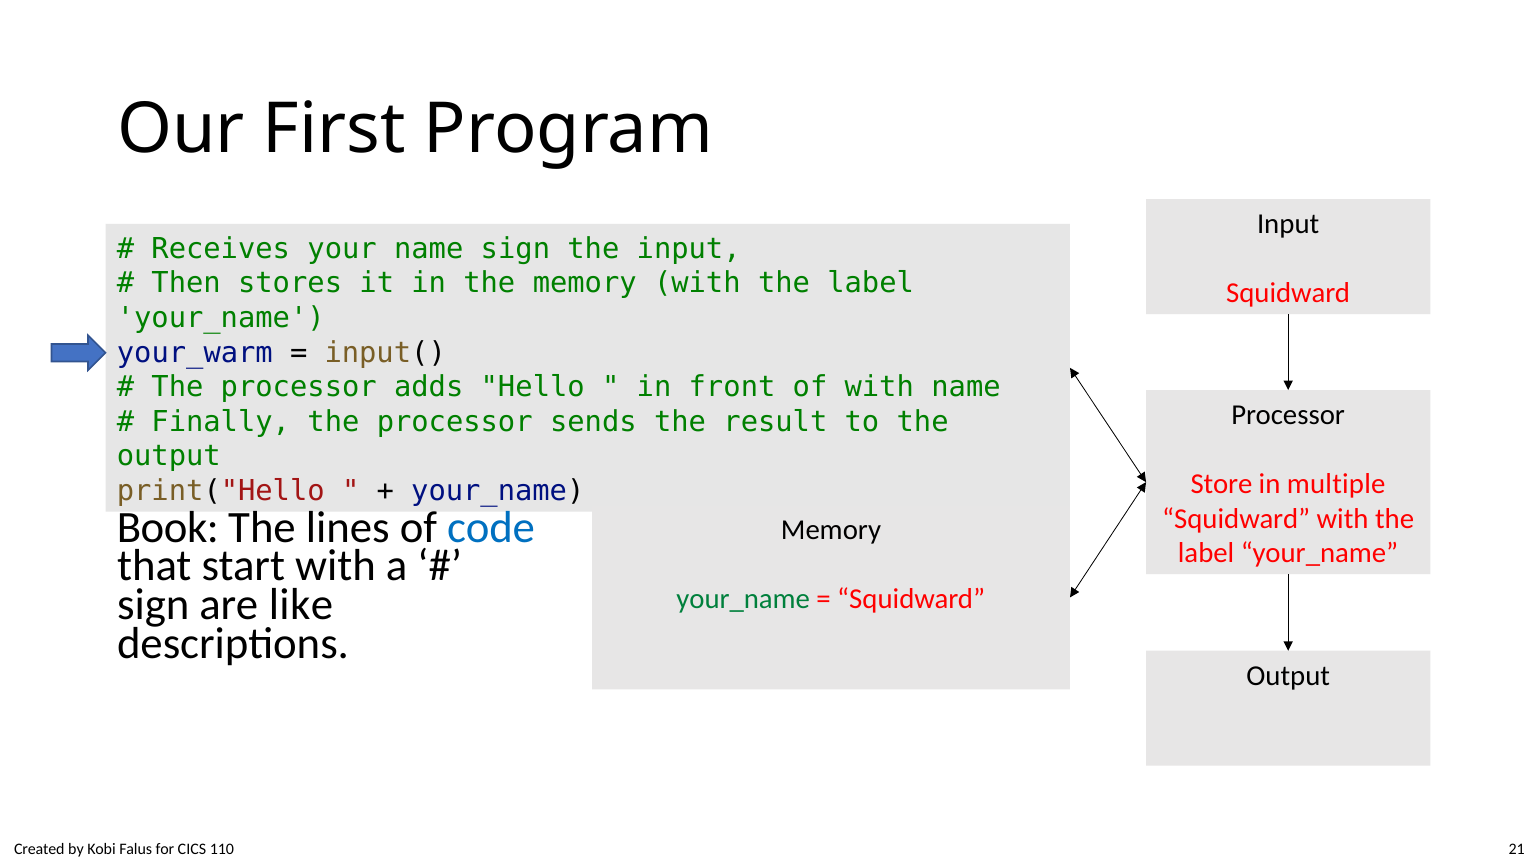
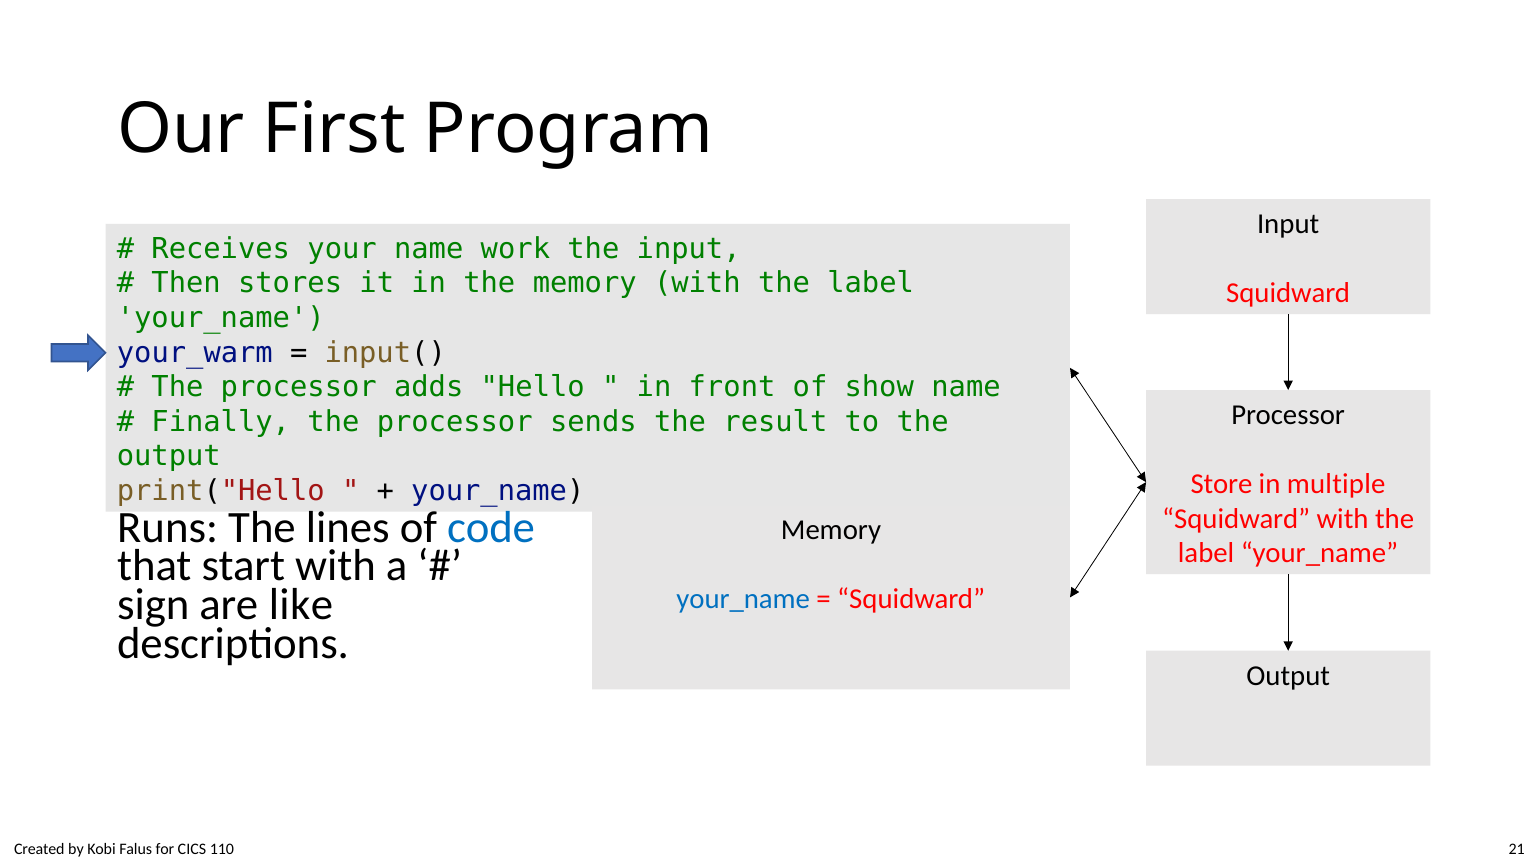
name sign: sign -> work
of with: with -> show
Book: Book -> Runs
your_name at (743, 599) colour: green -> blue
